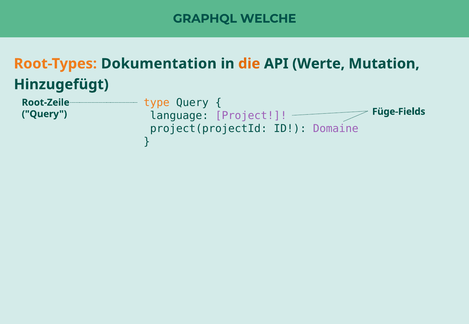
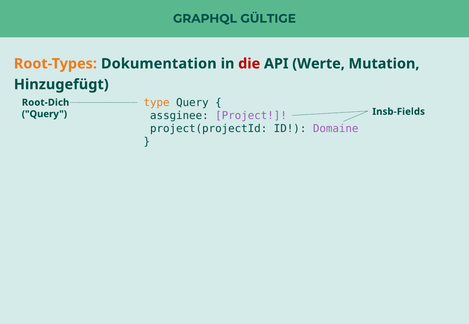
WELCHE: WELCHE -> GÜLTIGE
die colour: orange -> red
Root-Zeile: Root-Zeile -> Root-Dich
language: language -> assginee
Füge-Fields: Füge-Fields -> Insb-Fields
